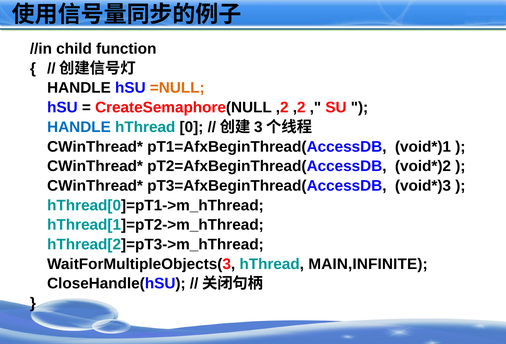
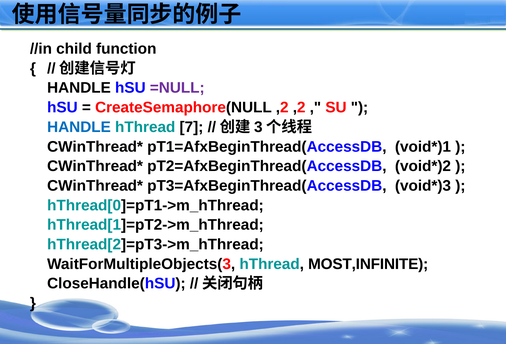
=NULL colour: orange -> purple
0: 0 -> 7
MAIN,INFINITE: MAIN,INFINITE -> MOST,INFINITE
